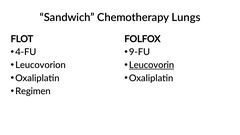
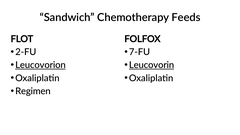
Lungs: Lungs -> Feeds
4-FU: 4-FU -> 2-FU
9-FU: 9-FU -> 7-FU
Leucovorion underline: none -> present
